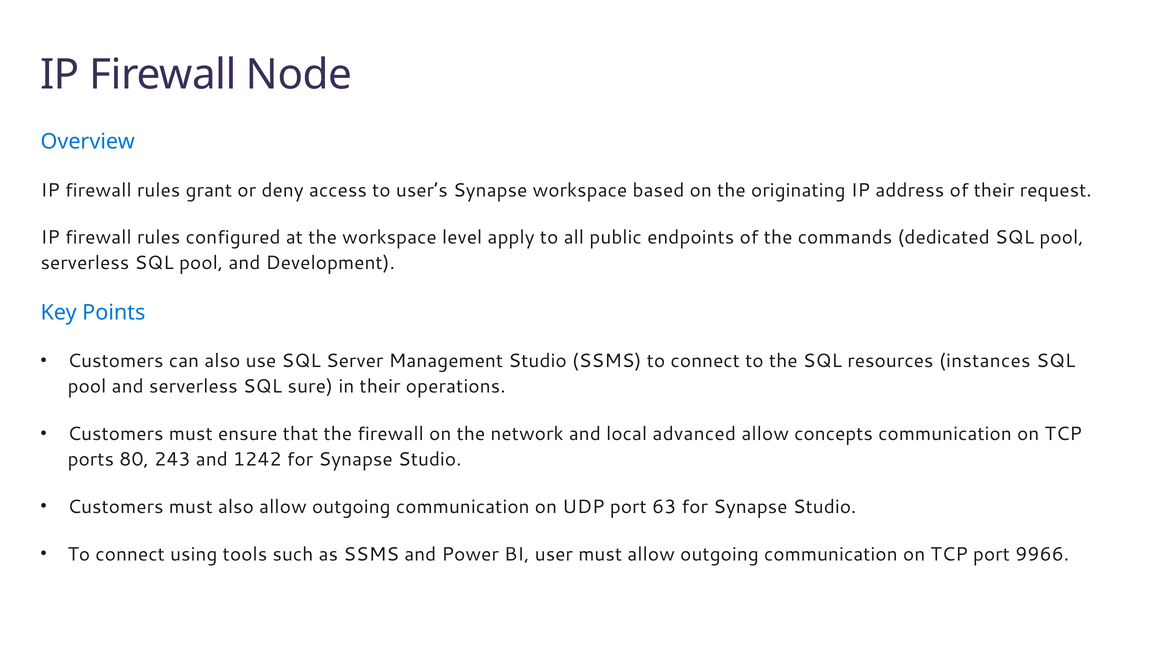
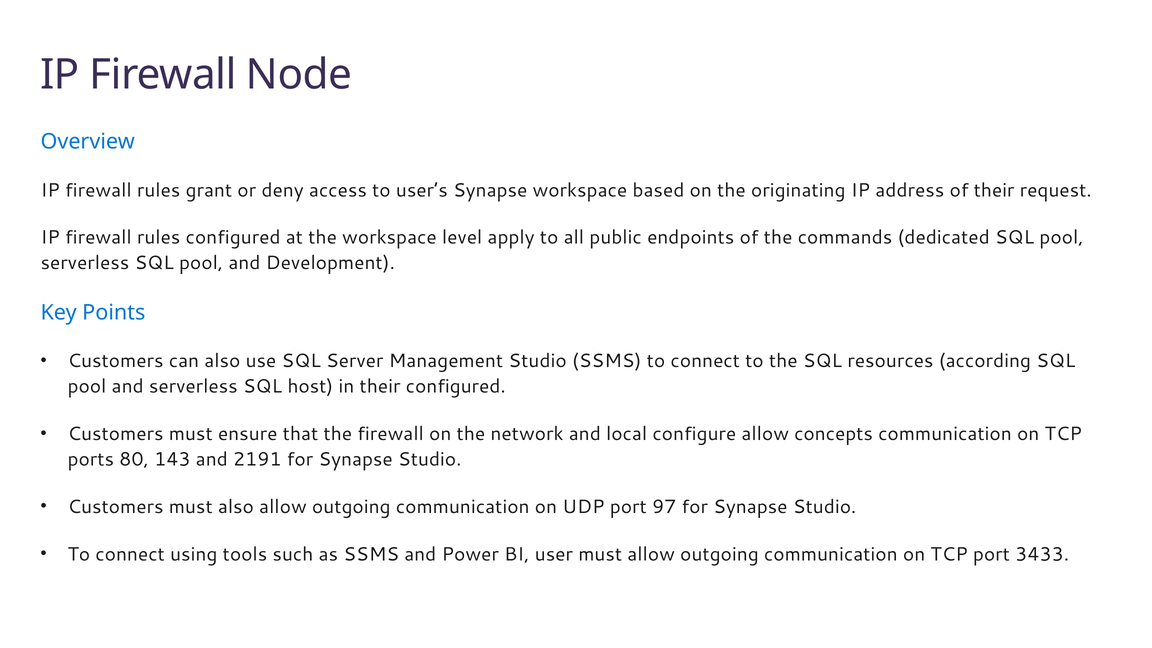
instances: instances -> according
sure: sure -> host
their operations: operations -> configured
advanced: advanced -> configure
243: 243 -> 143
1242: 1242 -> 2191
63: 63 -> 97
9966: 9966 -> 3433
